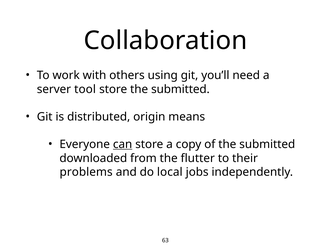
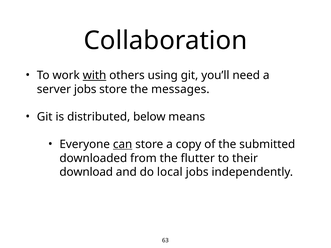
with underline: none -> present
server tool: tool -> jobs
store the submitted: submitted -> messages
origin: origin -> below
problems: problems -> download
